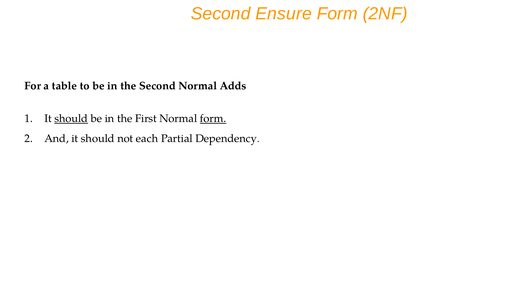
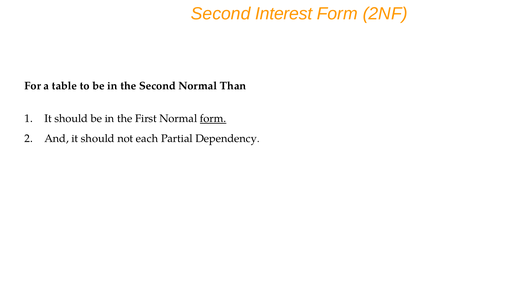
Ensure: Ensure -> Interest
Adds: Adds -> Than
should at (71, 119) underline: present -> none
